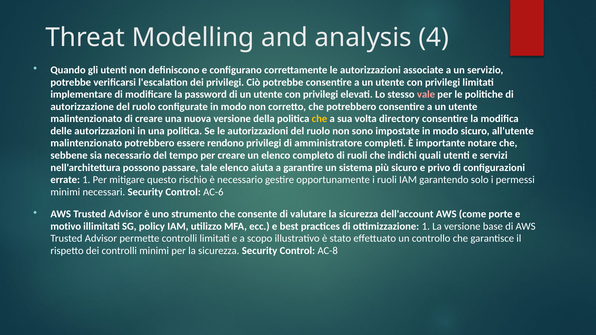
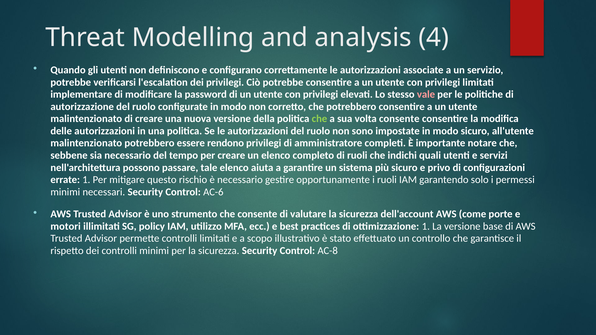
che at (319, 119) colour: yellow -> light green
volta directory: directory -> consente
motivo: motivo -> motori
